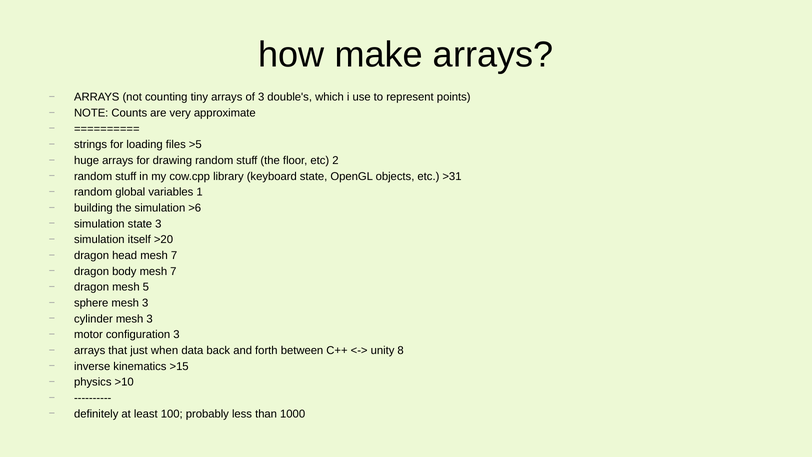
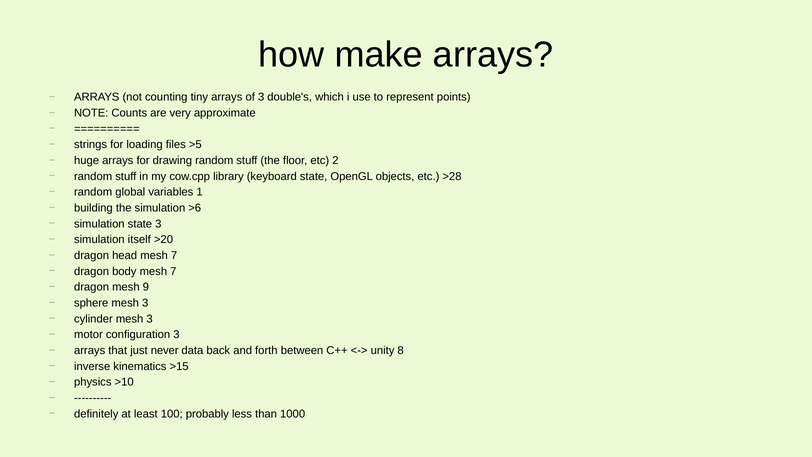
>31: >31 -> >28
5: 5 -> 9
when: when -> never
